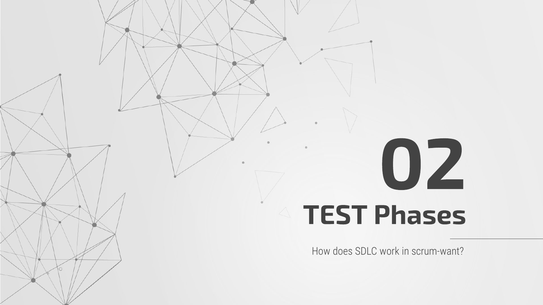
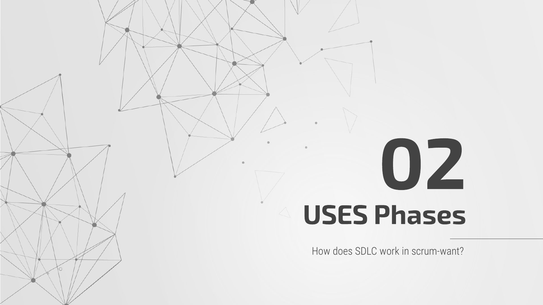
TEST: TEST -> USES
